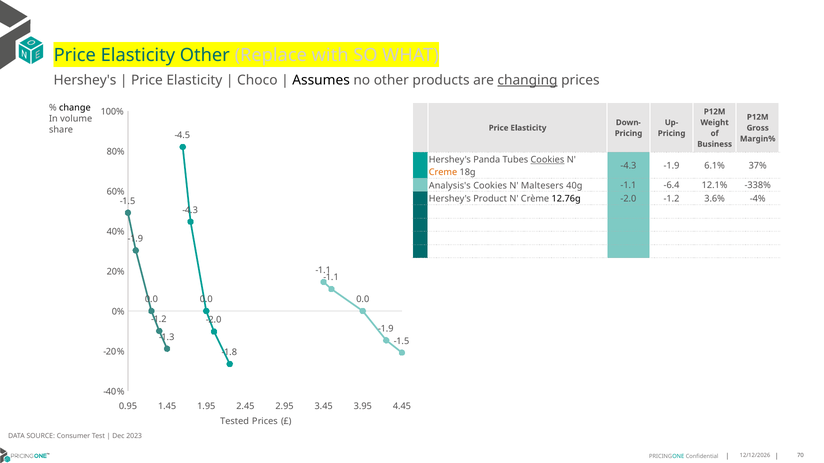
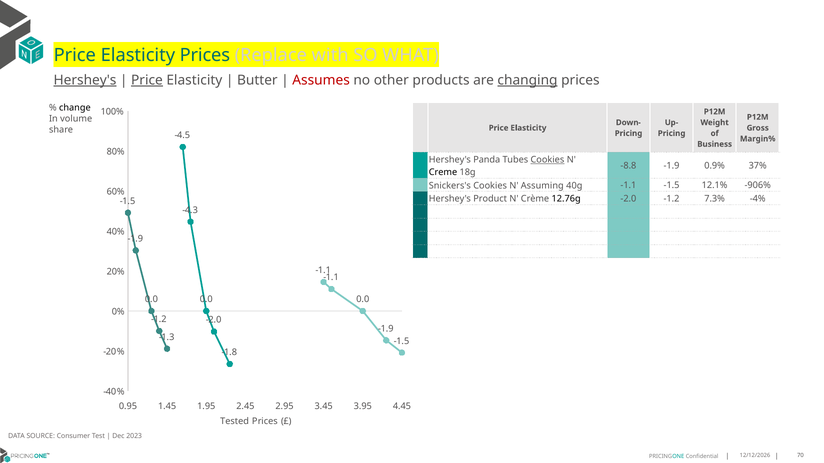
Elasticity Other: Other -> Prices
Hershey's at (85, 80) underline: none -> present
Price at (147, 80) underline: none -> present
Choco: Choco -> Butter
Assumes colour: black -> red
-4.3 at (628, 166): -4.3 -> -8.8
6.1%: 6.1% -> 0.9%
Creme colour: orange -> black
Analysis's: Analysis's -> Snickers's
Maltesers: Maltesers -> Assuming
-1.1 -6.4: -6.4 -> -1.5
-338%: -338% -> -906%
3.6%: 3.6% -> 7.3%
